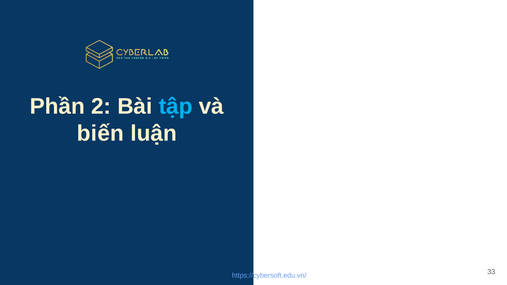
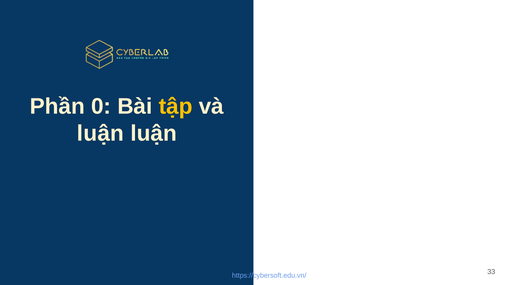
2: 2 -> 0
tập colour: light blue -> yellow
biến at (100, 134): biến -> luận
